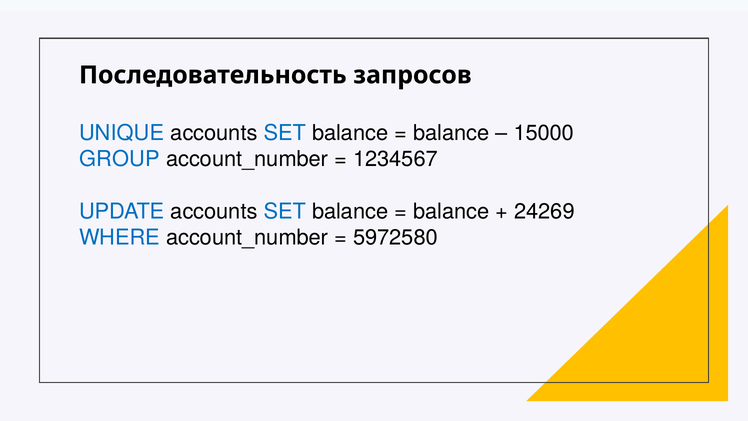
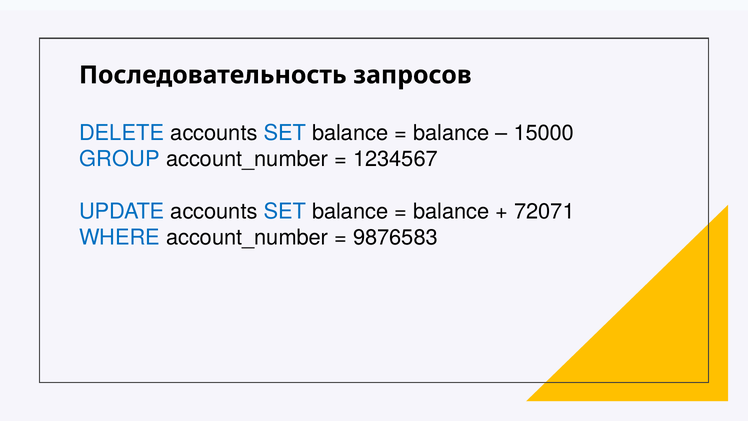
UNIQUE: UNIQUE -> DELETE
24269: 24269 -> 72071
5972580: 5972580 -> 9876583
